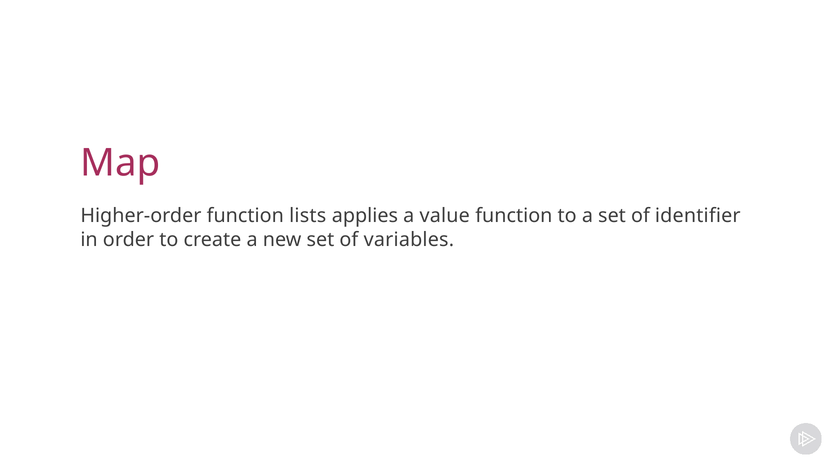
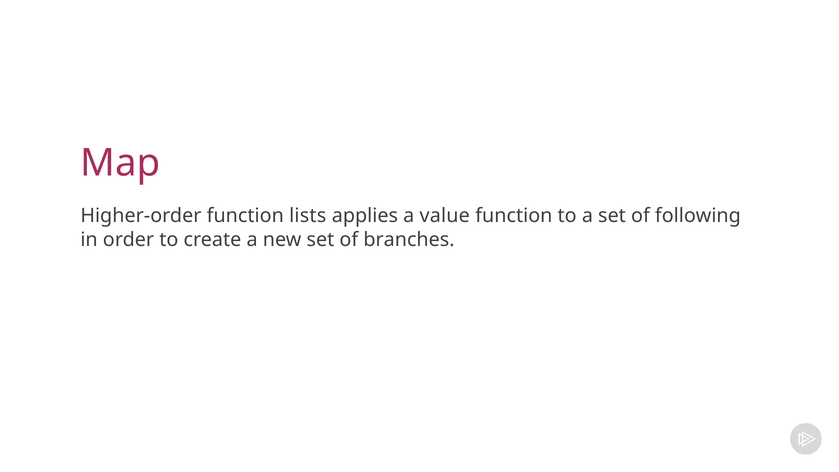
identifier: identifier -> following
variables: variables -> branches
